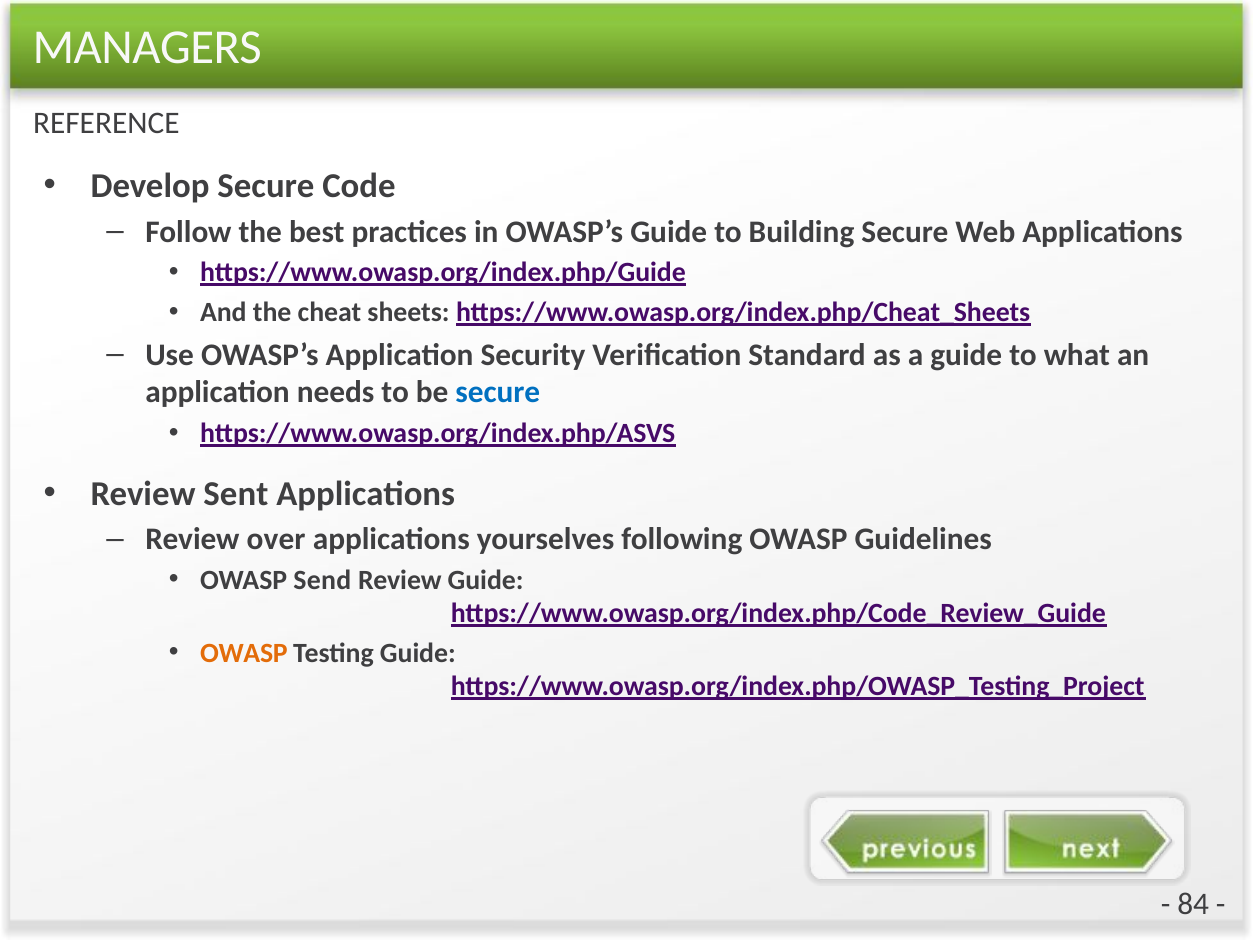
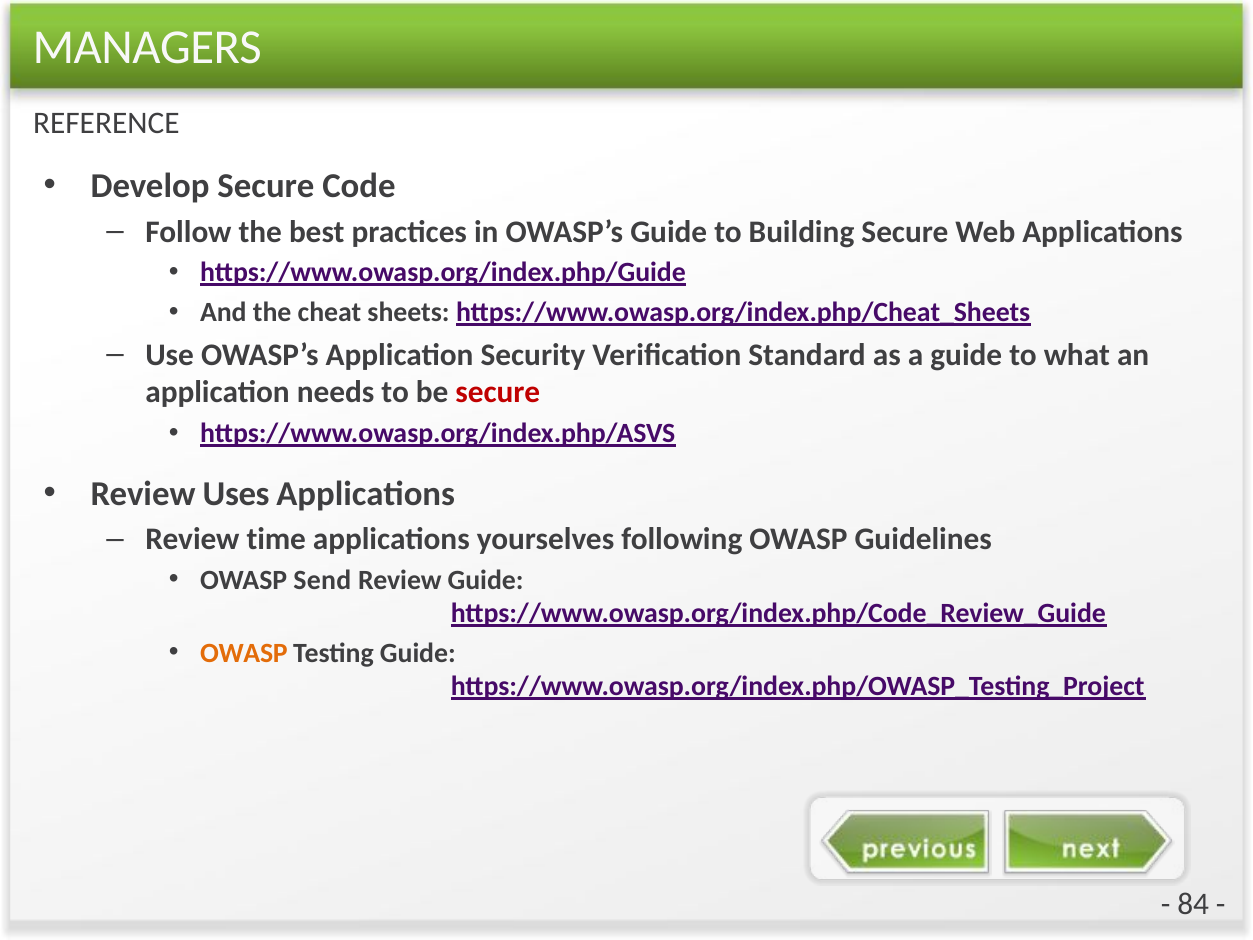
secure at (498, 393) colour: blue -> red
Sent: Sent -> Uses
over: over -> time
